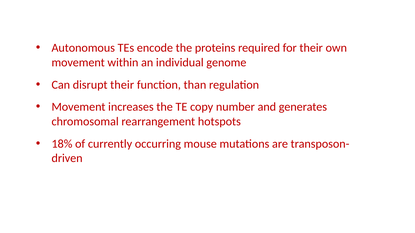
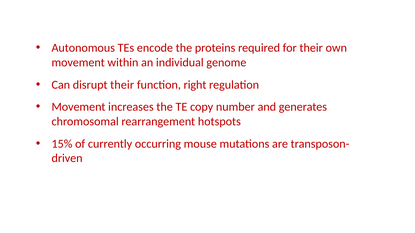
than: than -> right
18%: 18% -> 15%
